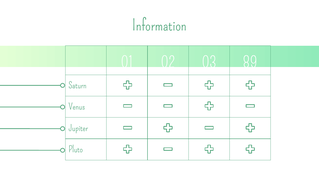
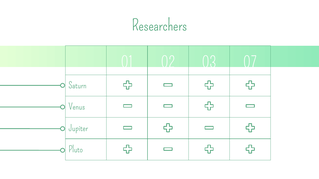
Information: Information -> Researchers
89: 89 -> 07
